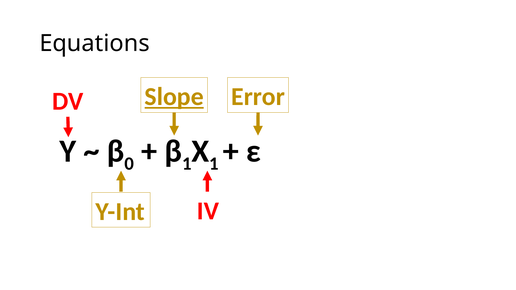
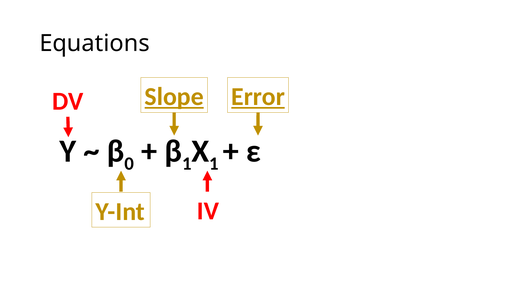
Error underline: none -> present
